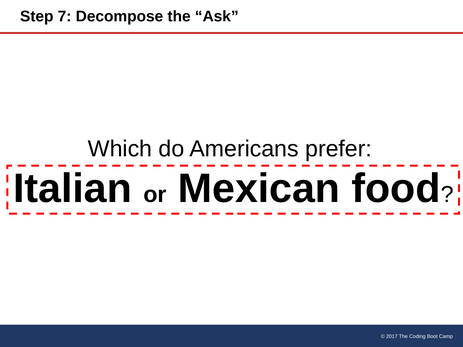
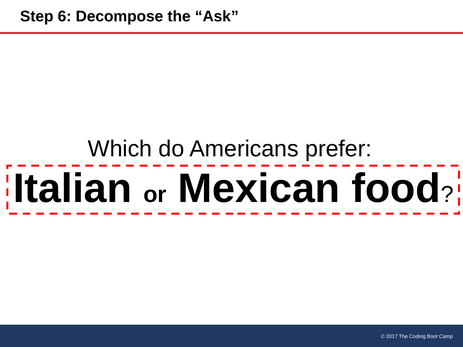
7: 7 -> 6
